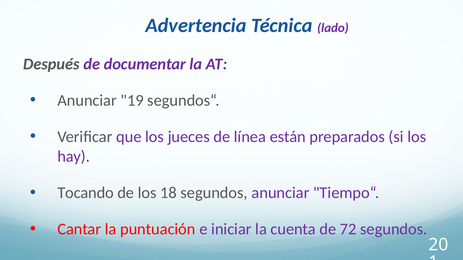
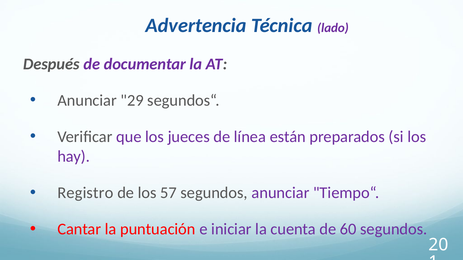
19: 19 -> 29
Tocando: Tocando -> Registro
18: 18 -> 57
72: 72 -> 60
